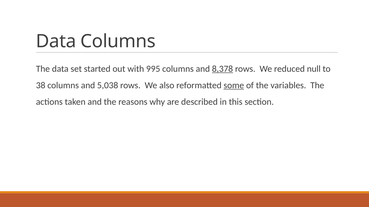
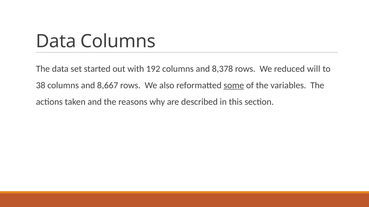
995: 995 -> 192
8,378 underline: present -> none
null: null -> will
5,038: 5,038 -> 8,667
